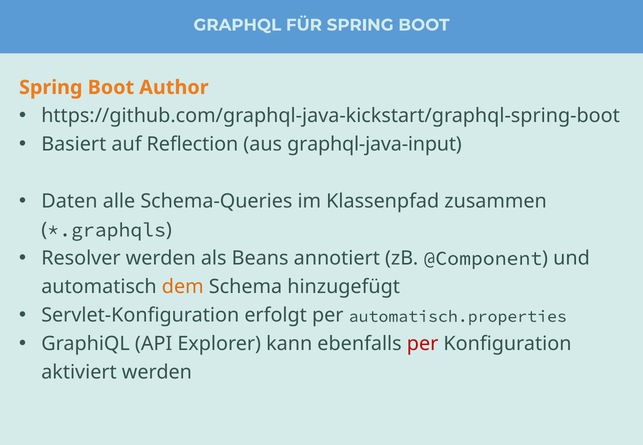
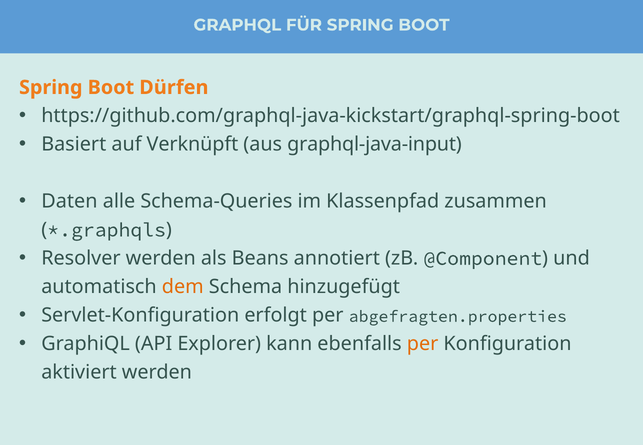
Author: Author -> Dürfen
Reflection: Reflection -> Verknüpft
automatisch.properties: automatisch.properties -> abgefragten.properties
per at (423, 344) colour: red -> orange
